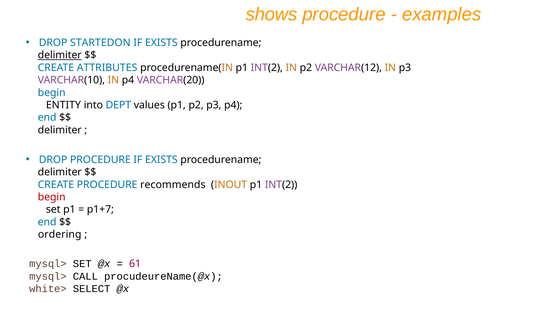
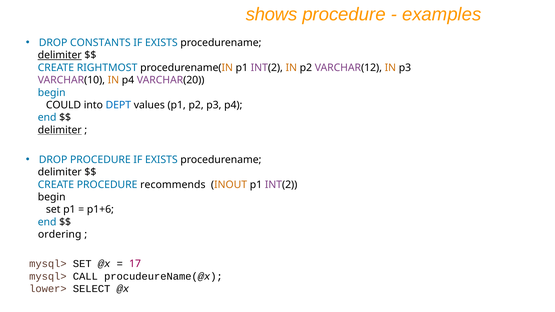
STARTEDON: STARTEDON -> CONSTANTS
ATTRIBUTES: ATTRIBUTES -> RIGHTMOST
ENTITY: ENTITY -> COULD
delimiter at (60, 130) underline: none -> present
begin at (52, 197) colour: red -> black
p1+7: p1+7 -> p1+6
61: 61 -> 17
white>: white> -> lower>
